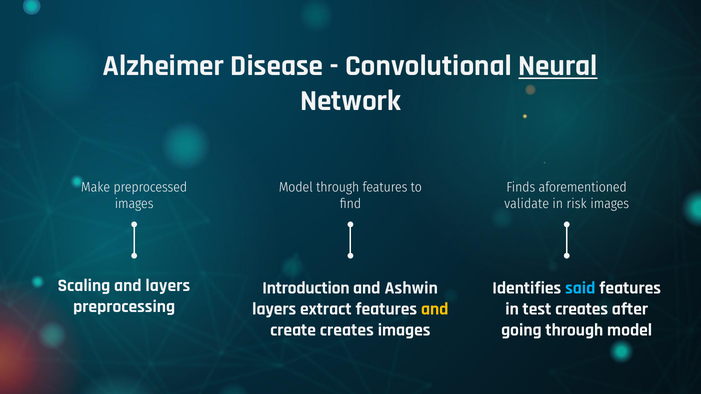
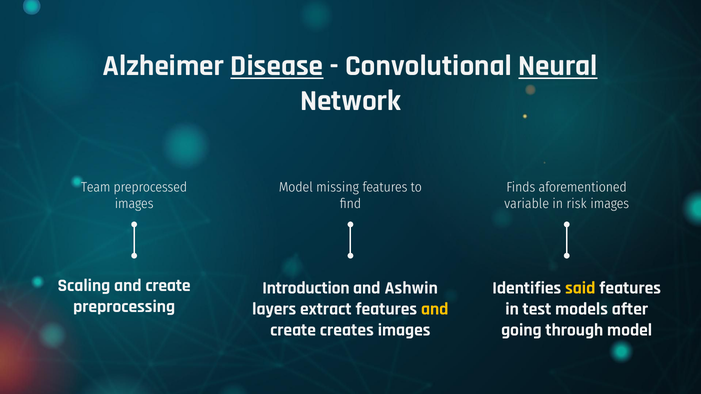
Disease underline: none -> present
Make: Make -> Team
Model through: through -> missing
validate: validate -> variable
Scaling and layers: layers -> create
said colour: light blue -> yellow
test creates: creates -> models
